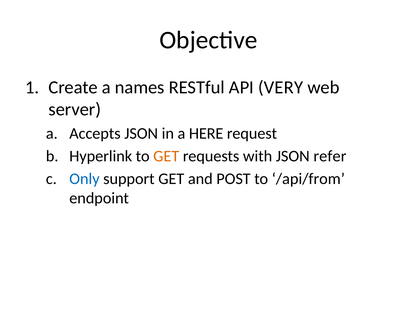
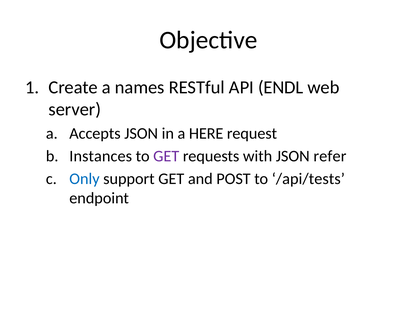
VERY: VERY -> ENDL
Hyperlink: Hyperlink -> Instances
GET at (166, 156) colour: orange -> purple
/api/from: /api/from -> /api/tests
